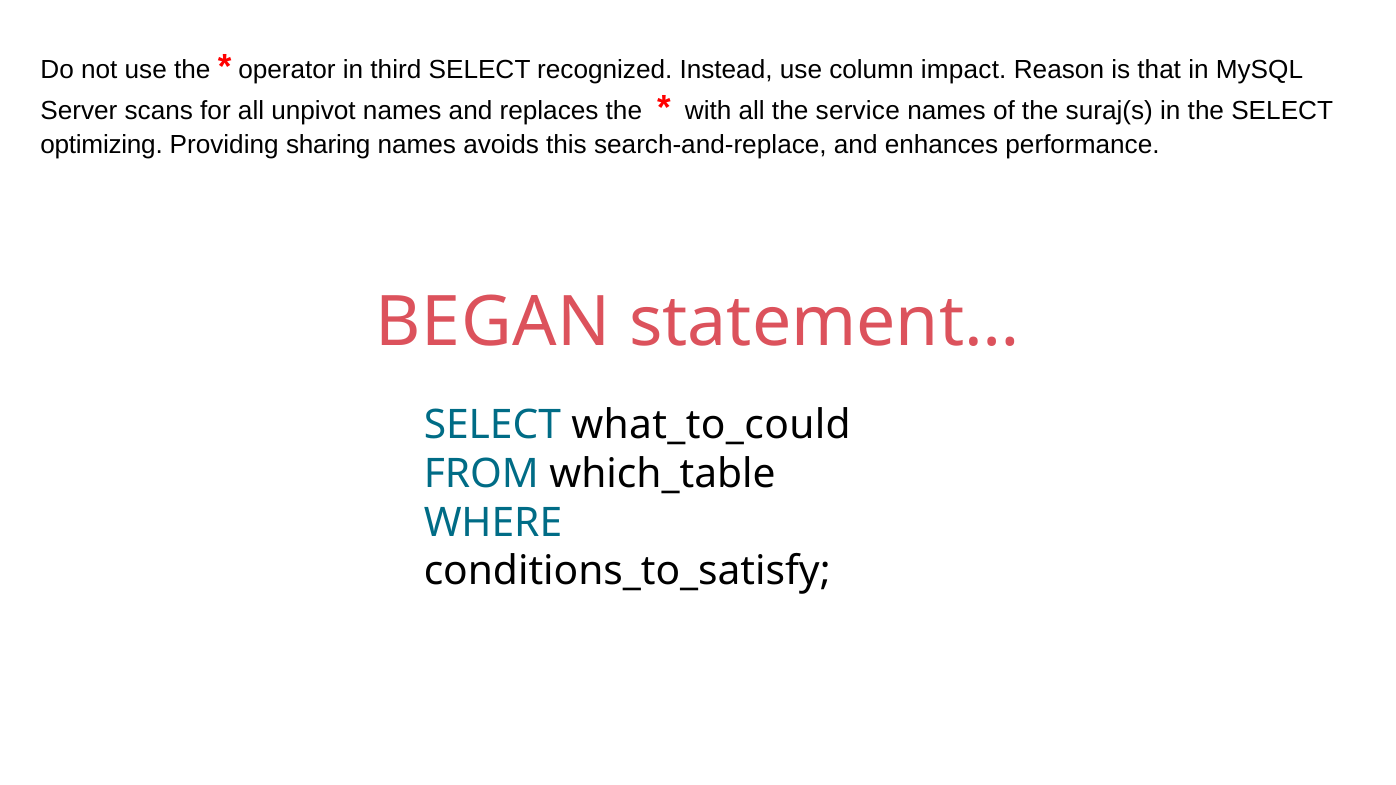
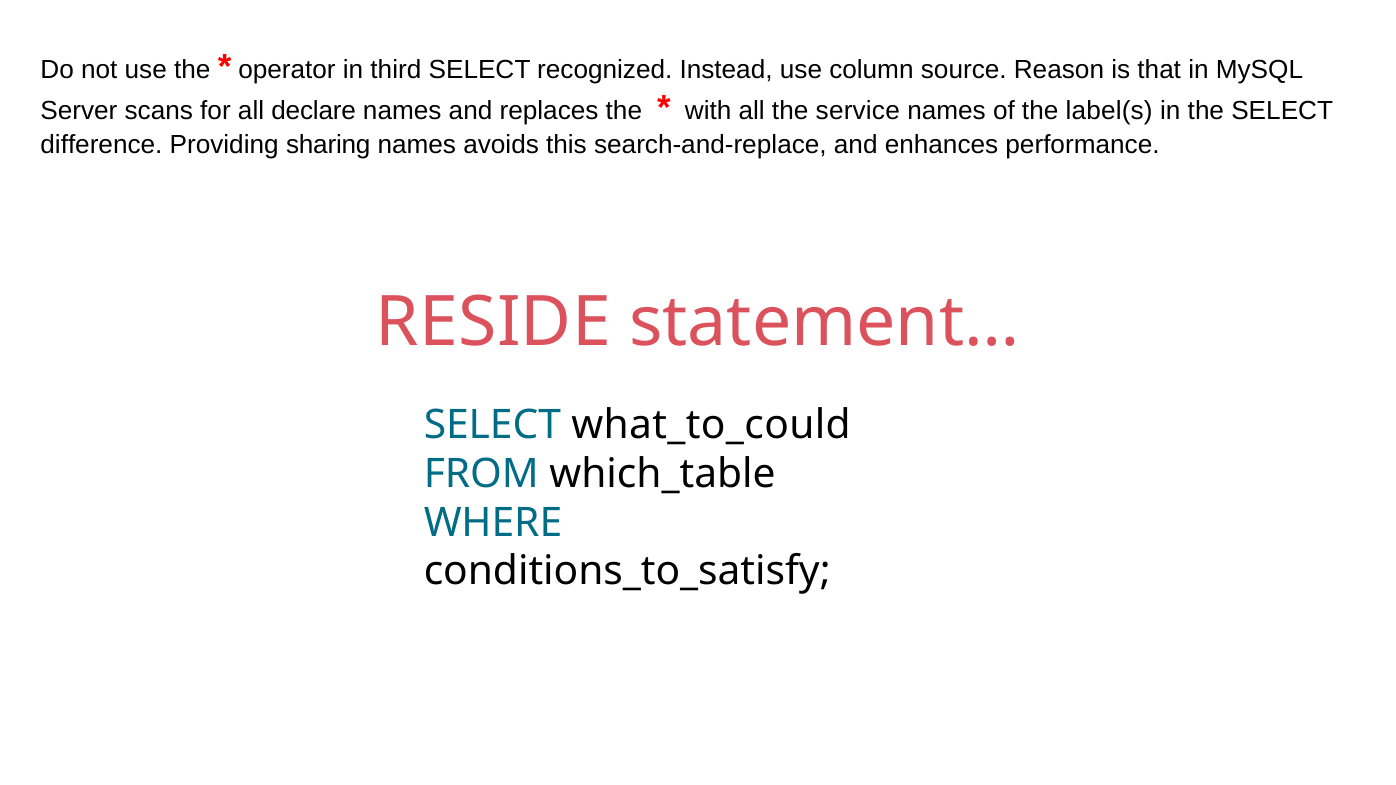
impact: impact -> source
unpivot: unpivot -> declare
suraj(s: suraj(s -> label(s
optimizing: optimizing -> difference
BEGAN: BEGAN -> RESIDE
